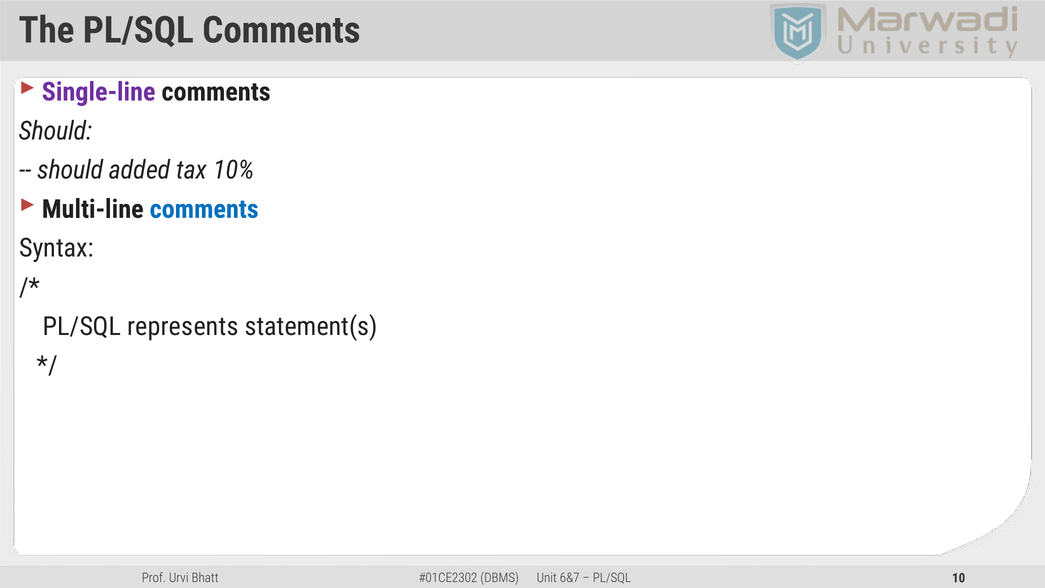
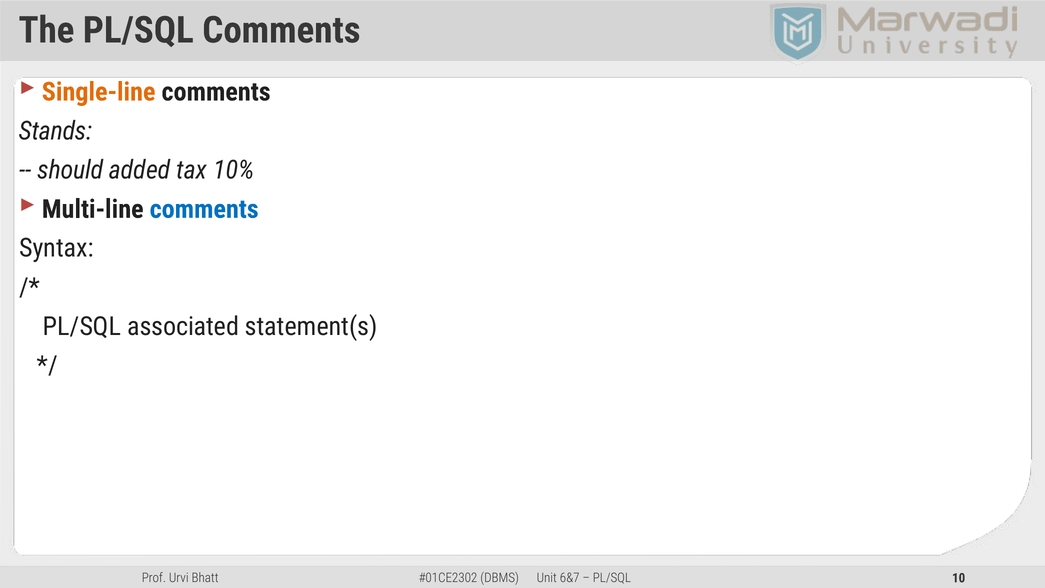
Single-line colour: purple -> orange
Should at (56, 131): Should -> Stands
represents: represents -> associated
